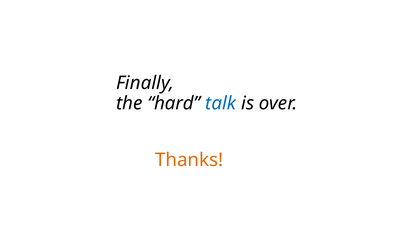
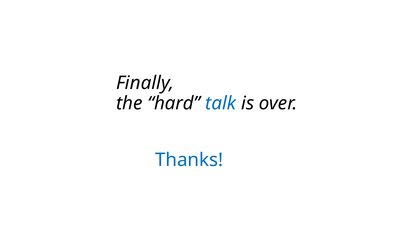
Thanks colour: orange -> blue
